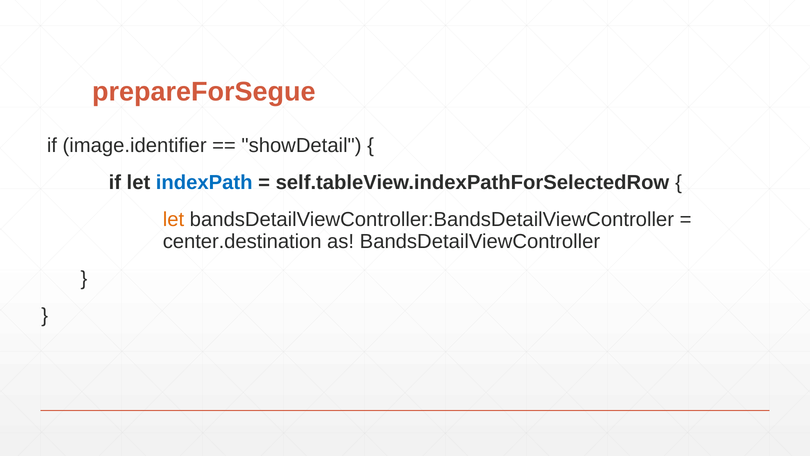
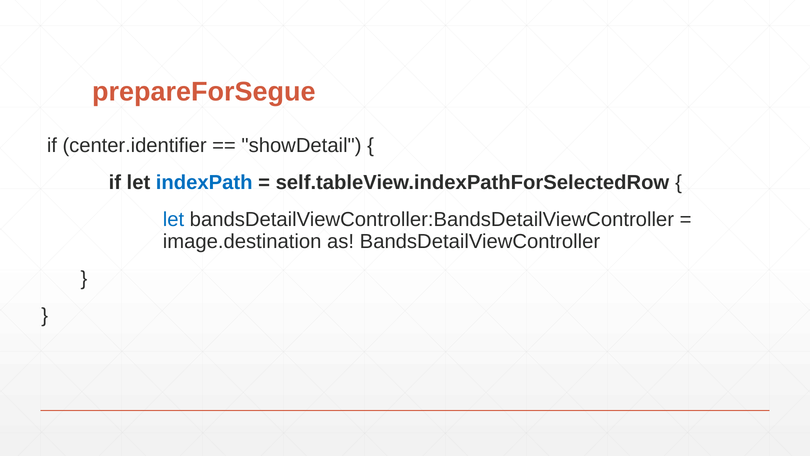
image.identifier: image.identifier -> center.identifier
let at (173, 220) colour: orange -> blue
center.destination: center.destination -> image.destination
